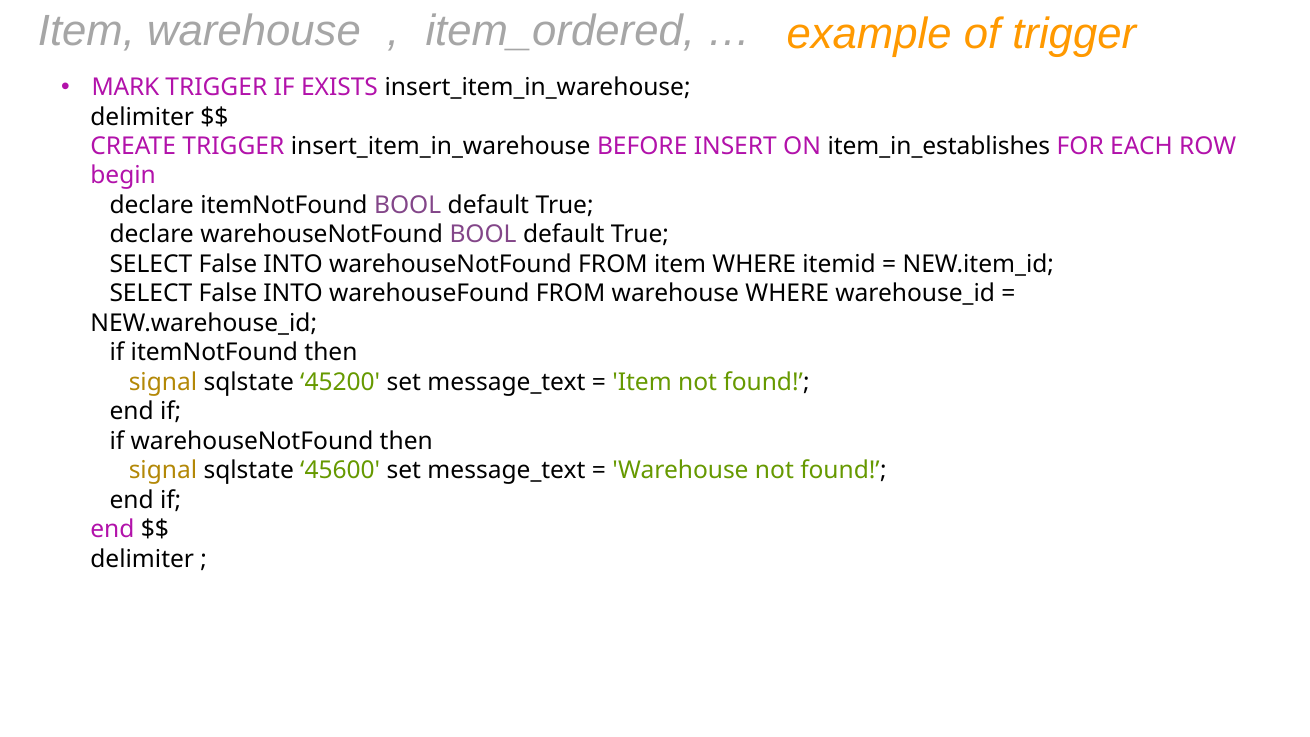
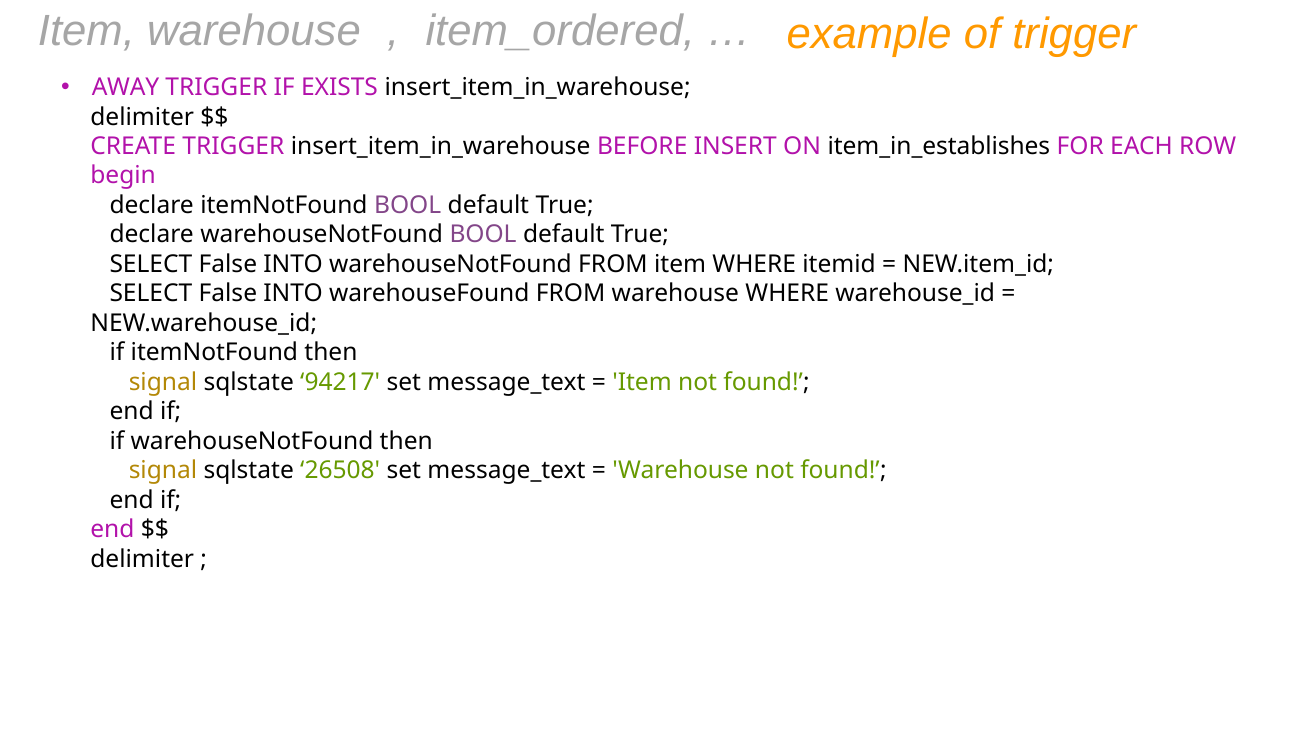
MARK: MARK -> AWAY
45200: 45200 -> 94217
45600: 45600 -> 26508
